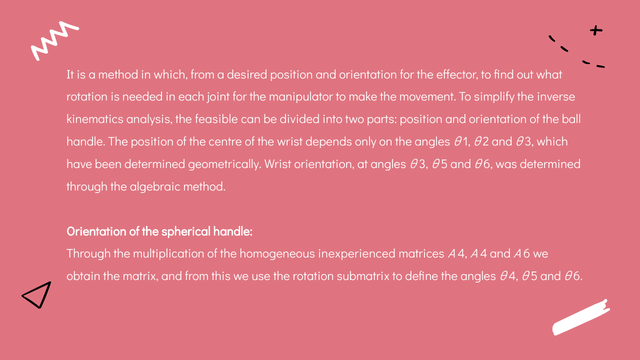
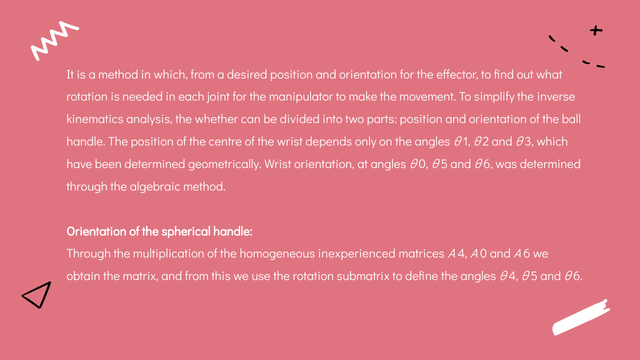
feasible: feasible -> whether
angles θ 3: 3 -> 0
4 A 4: 4 -> 0
